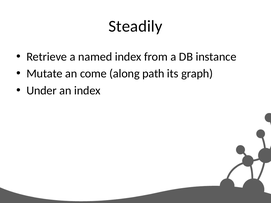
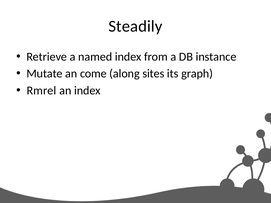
path: path -> sites
Under: Under -> Rmrel
